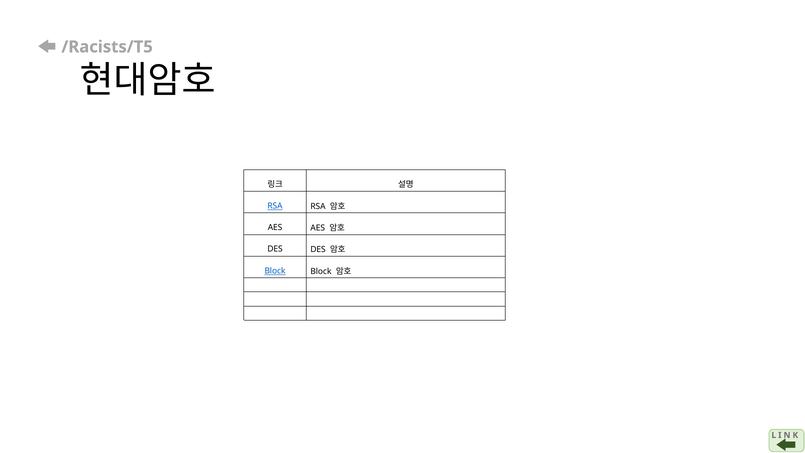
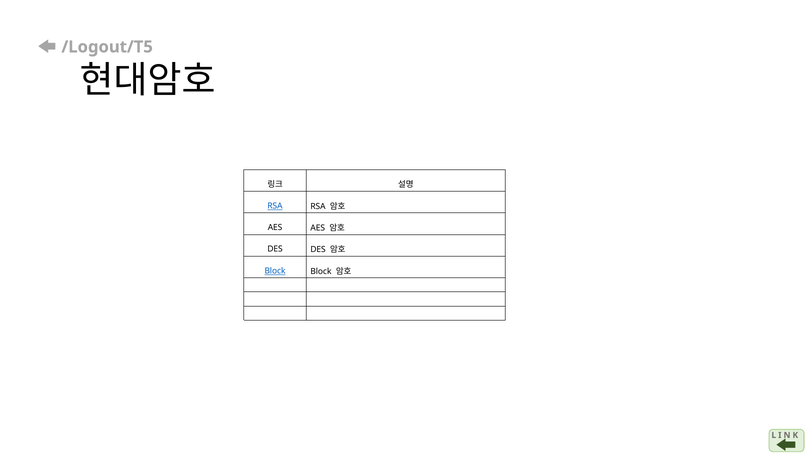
/Racists/T5: /Racists/T5 -> /Logout/T5
